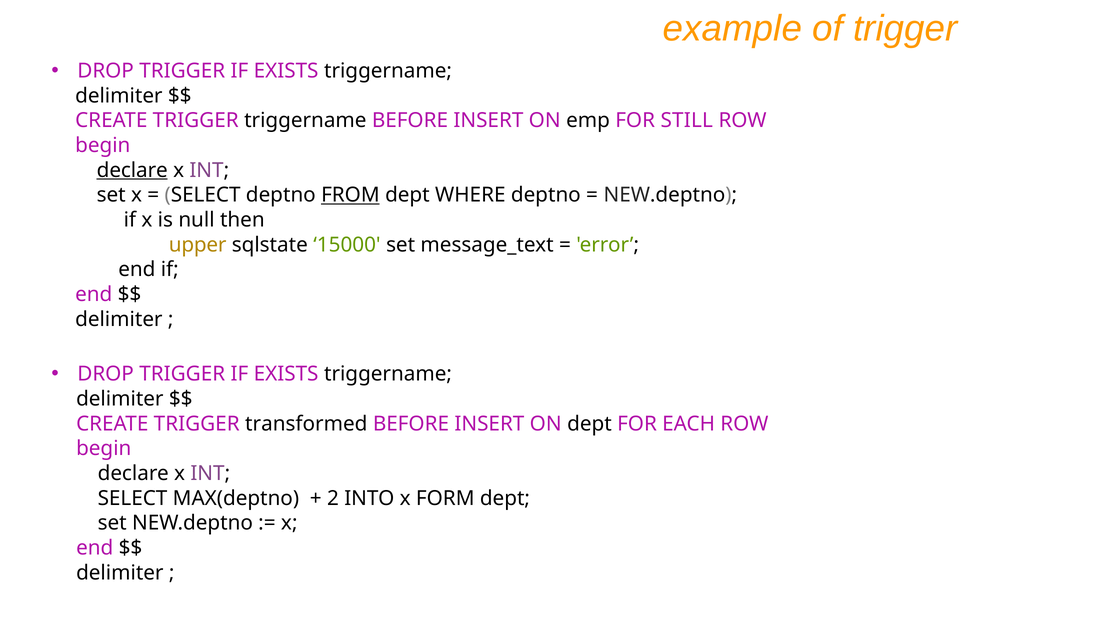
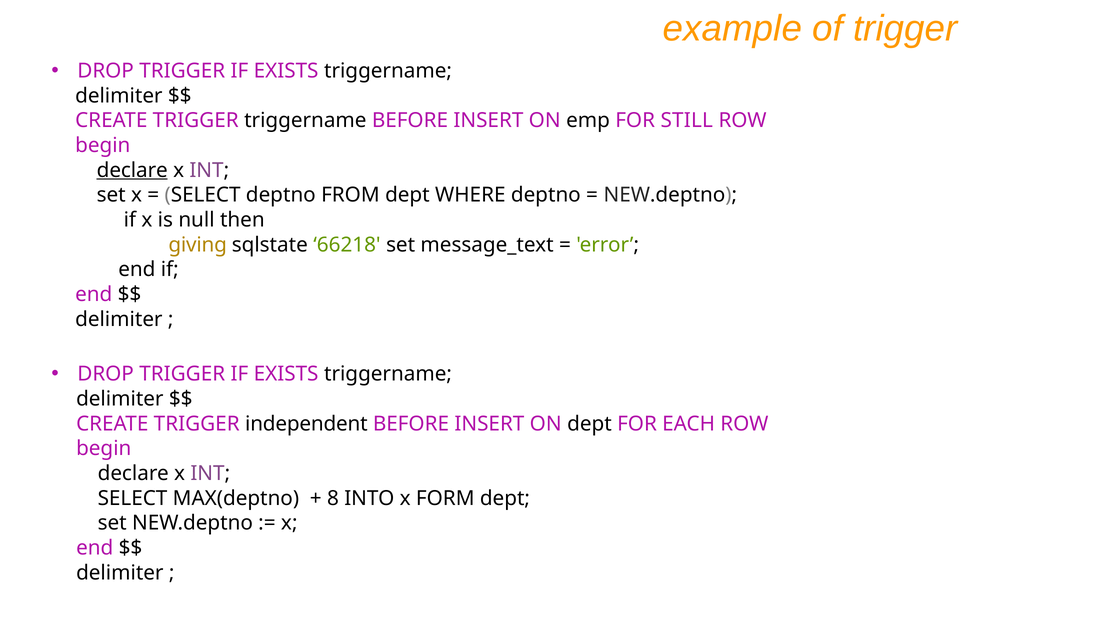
FROM underline: present -> none
upper: upper -> giving
15000: 15000 -> 66218
transformed: transformed -> independent
2: 2 -> 8
